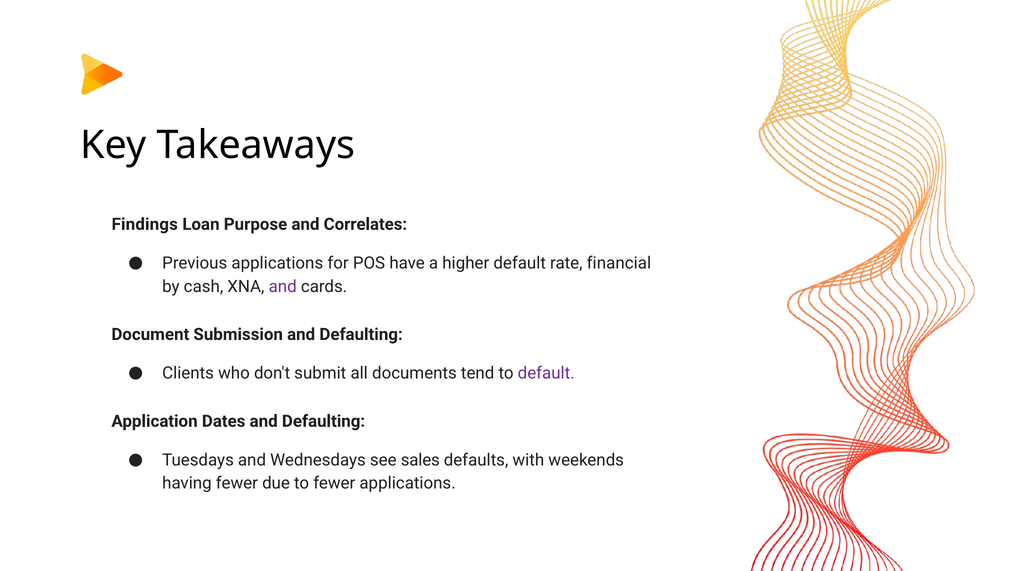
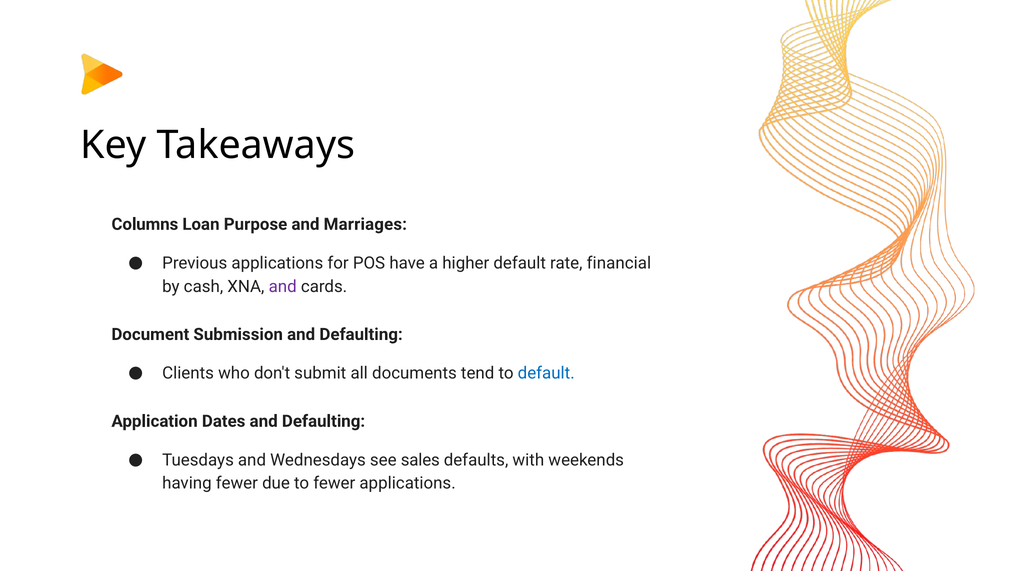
Findings: Findings -> Columns
Correlates: Correlates -> Marriages
default at (546, 374) colour: purple -> blue
